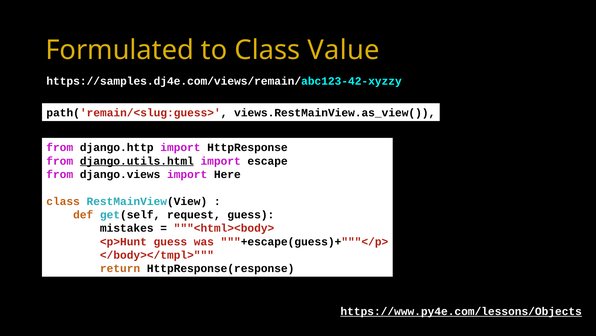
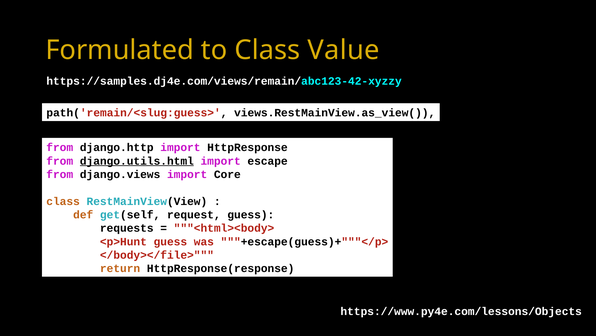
Here: Here -> Core
mistakes: mistakes -> requests
</body></tmpl>: </body></tmpl> -> </body></file>
https://www.py4e.com/lessons/Objects underline: present -> none
